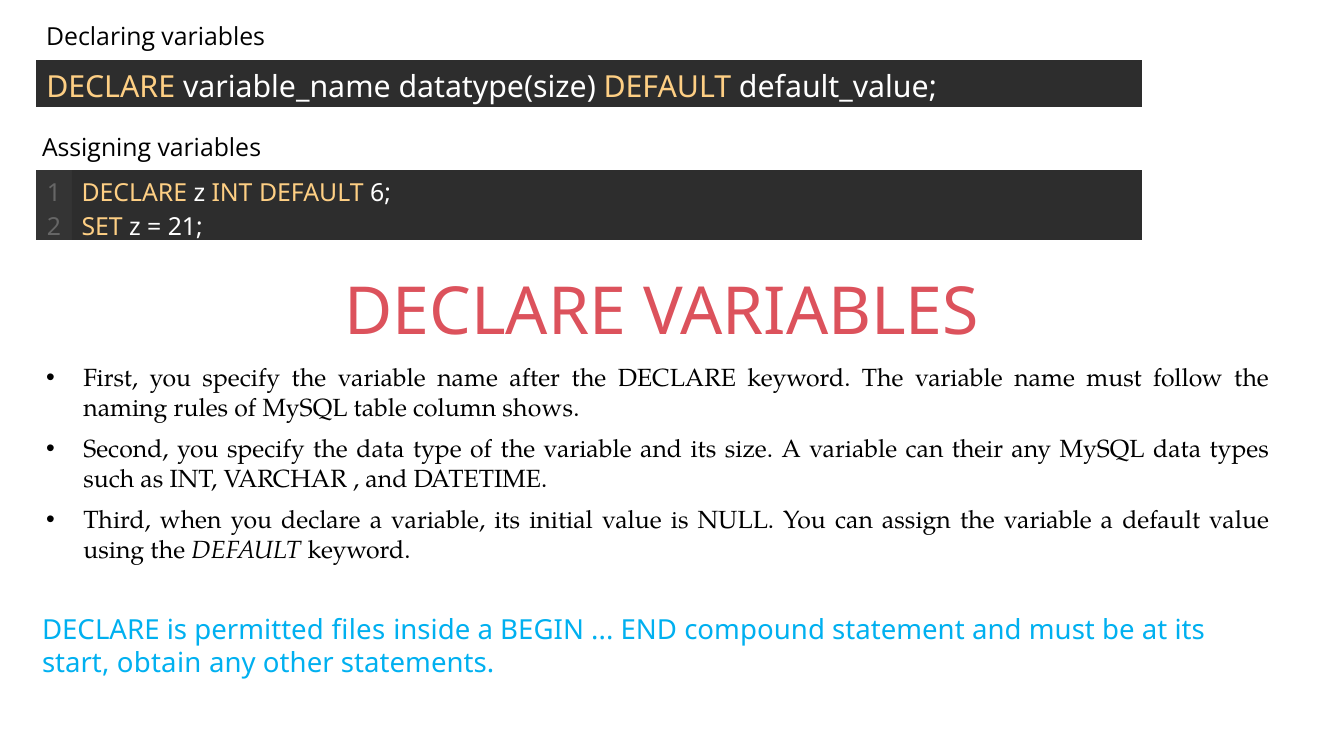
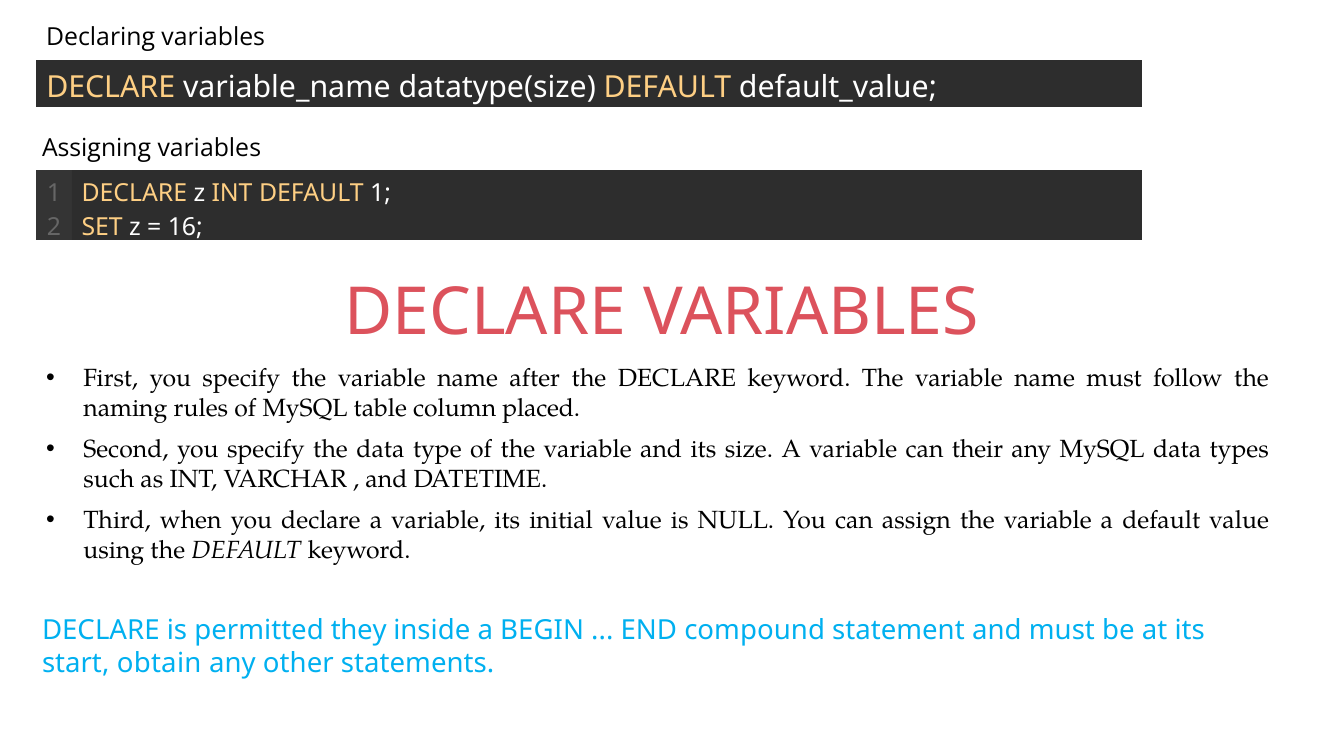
DEFAULT 6: 6 -> 1
21: 21 -> 16
shows: shows -> placed
files: files -> they
